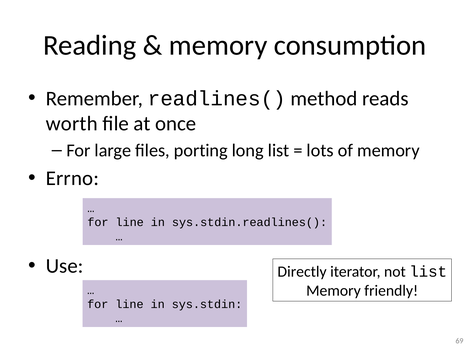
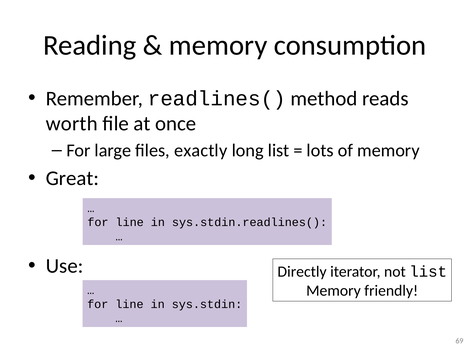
porting: porting -> exactly
Errno: Errno -> Great
